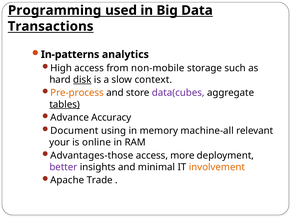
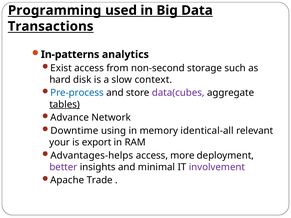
High: High -> Exist
non-mobile: non-mobile -> non-second
disk underline: present -> none
Pre-process colour: orange -> blue
Accuracy: Accuracy -> Network
Document: Document -> Downtime
machine-all: machine-all -> identical-all
online: online -> export
Advantages-those: Advantages-those -> Advantages-helps
involvement colour: orange -> purple
